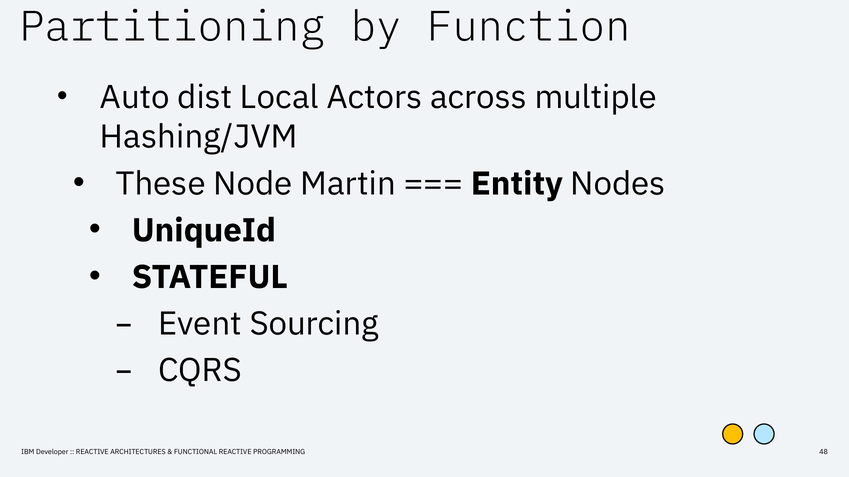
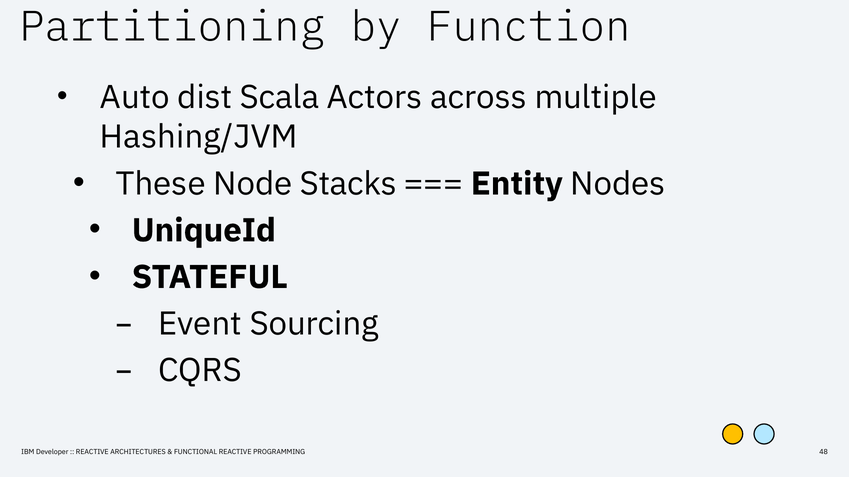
Local: Local -> Scala
Martin: Martin -> Stacks
